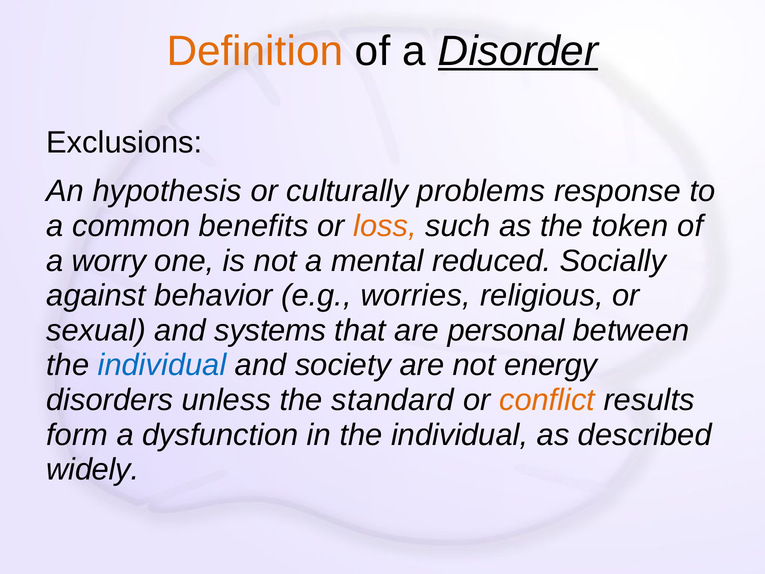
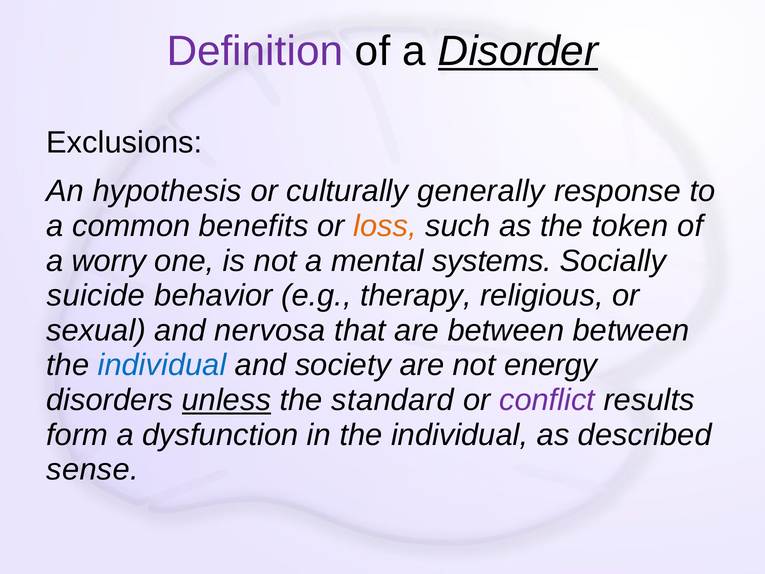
Definition colour: orange -> purple
problems: problems -> generally
reduced: reduced -> systems
against: against -> suicide
worries: worries -> therapy
systems: systems -> nervosa
are personal: personal -> between
unless underline: none -> present
conflict colour: orange -> purple
widely: widely -> sense
